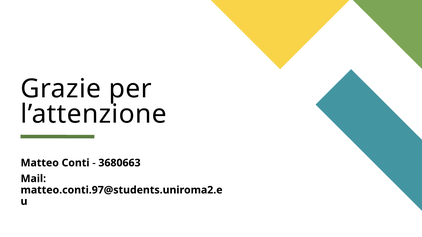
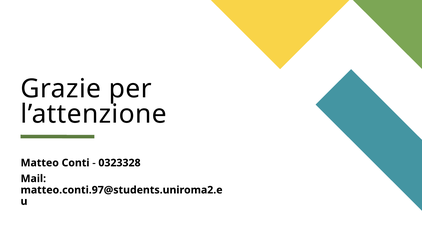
3680663: 3680663 -> 0323328
